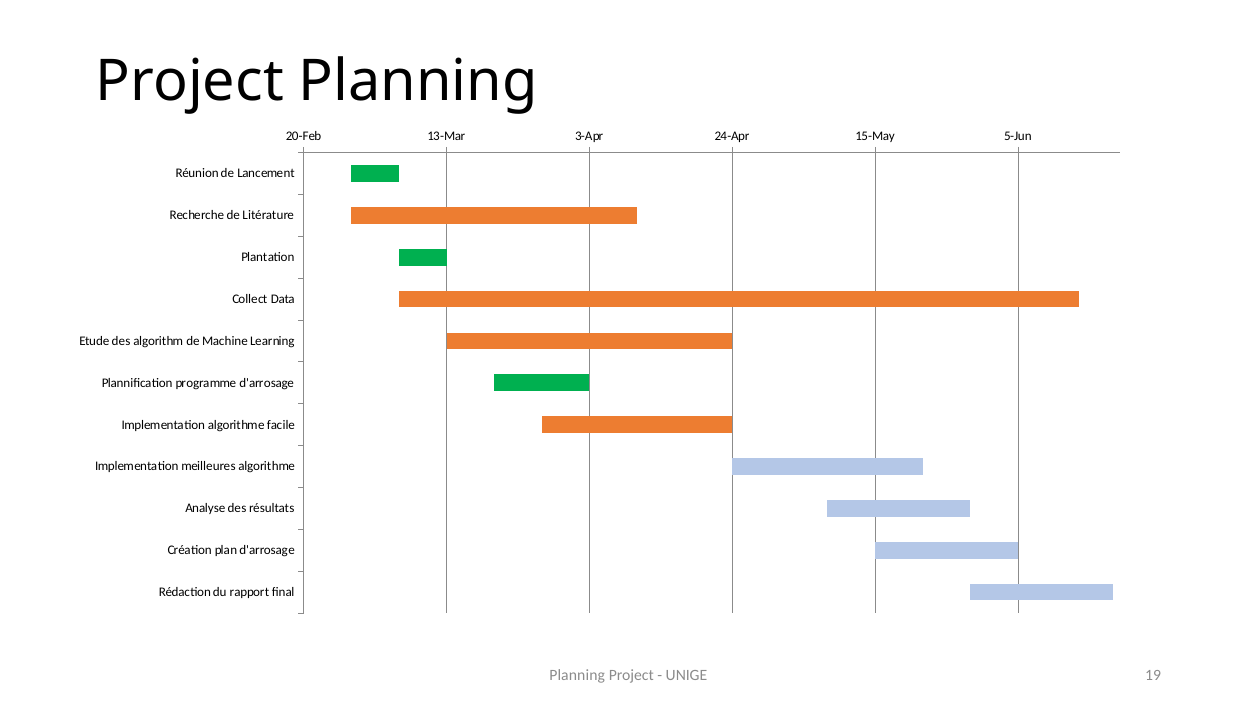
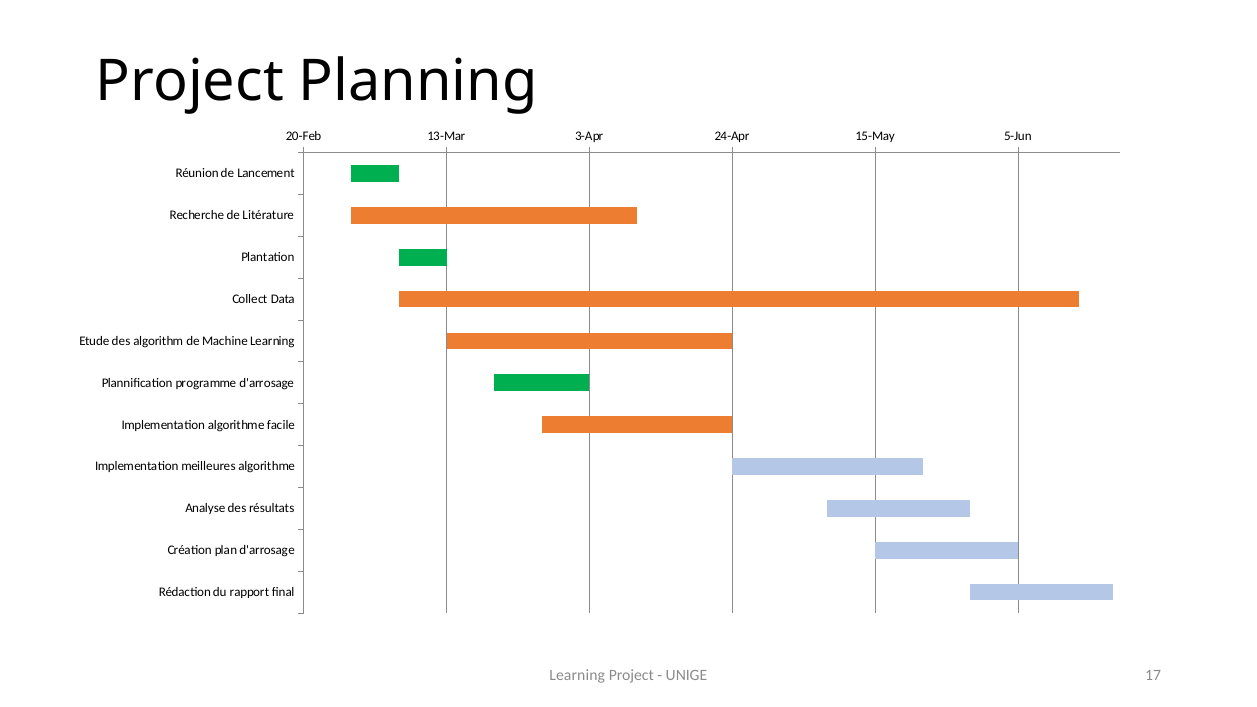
Planning at (577, 675): Planning -> Learning
19: 19 -> 17
